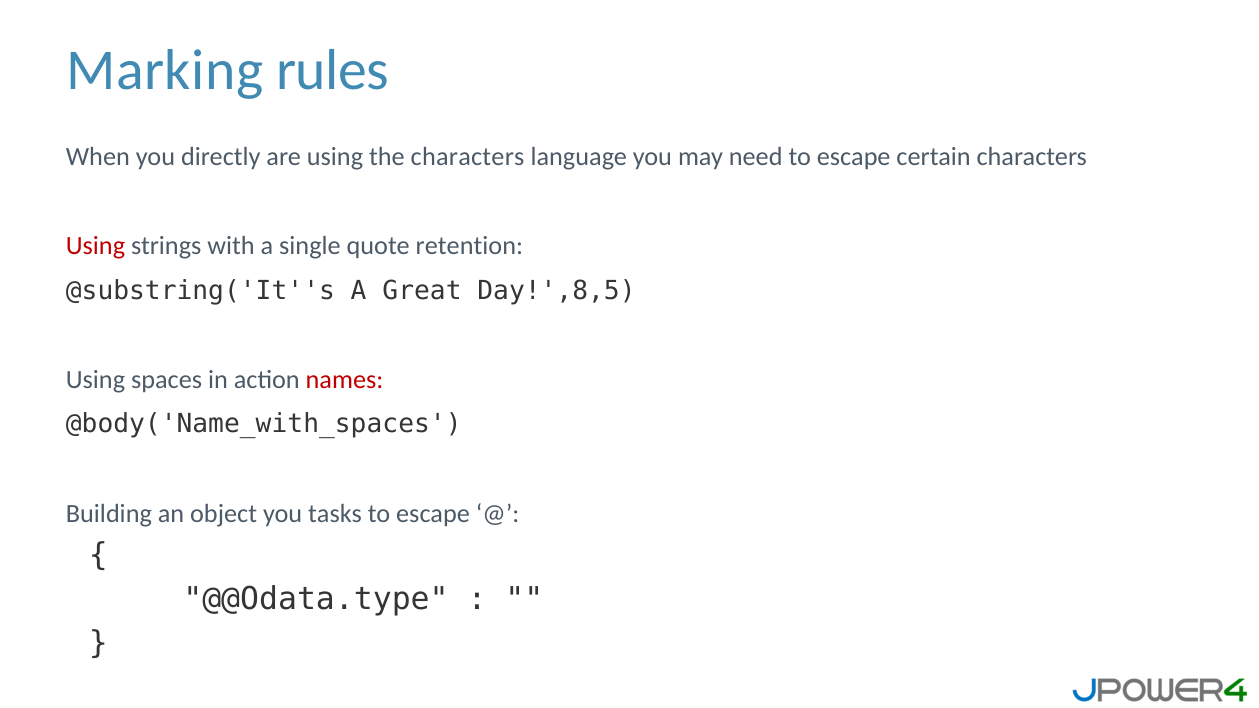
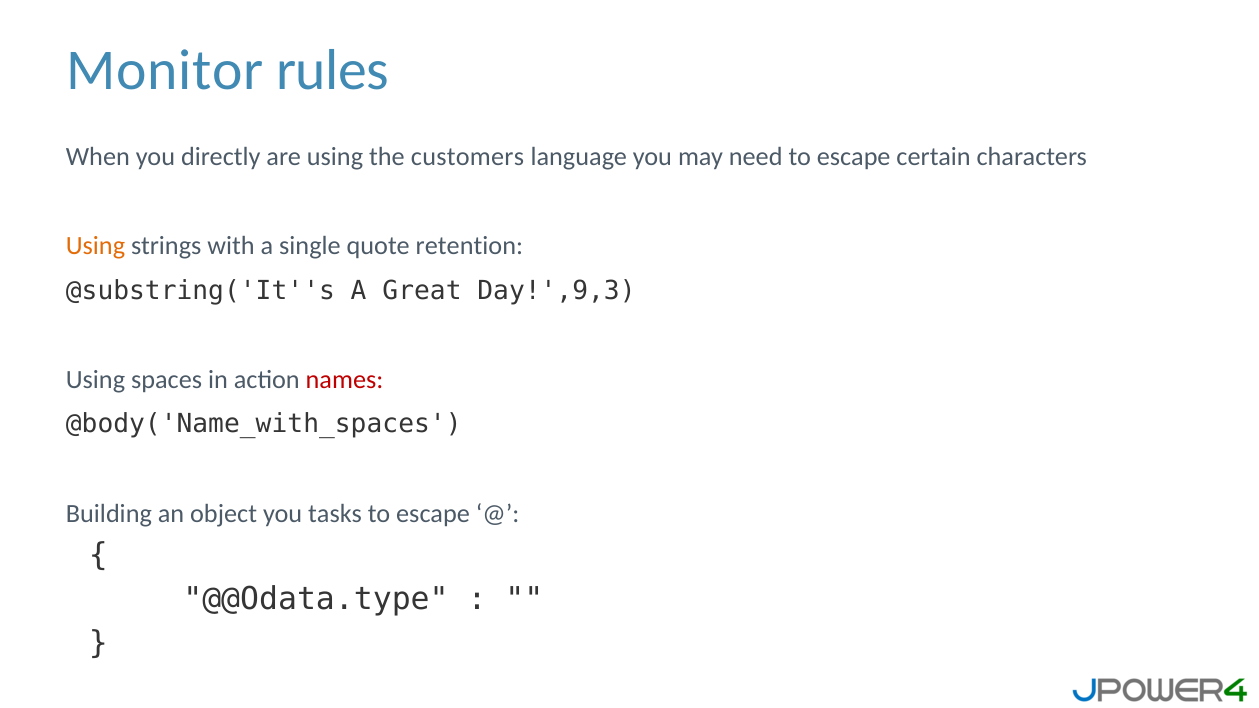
Marking: Marking -> Monitor
the characters: characters -> customers
Using at (95, 246) colour: red -> orange
Day!',8,5: Day!',8,5 -> Day!',9,3
